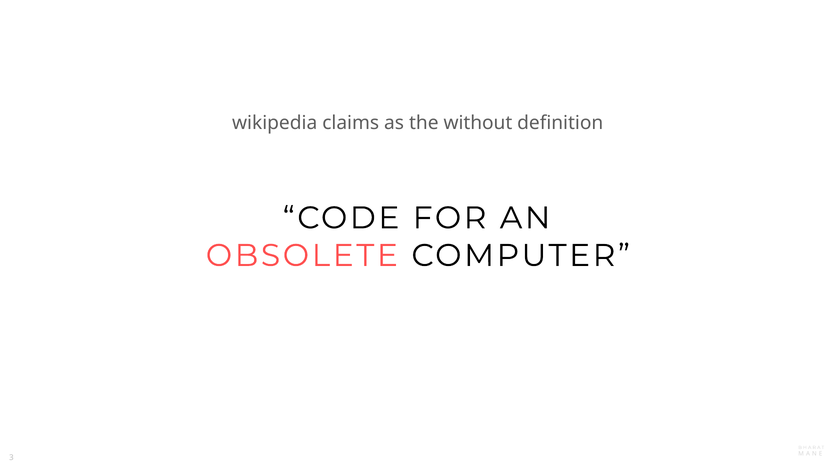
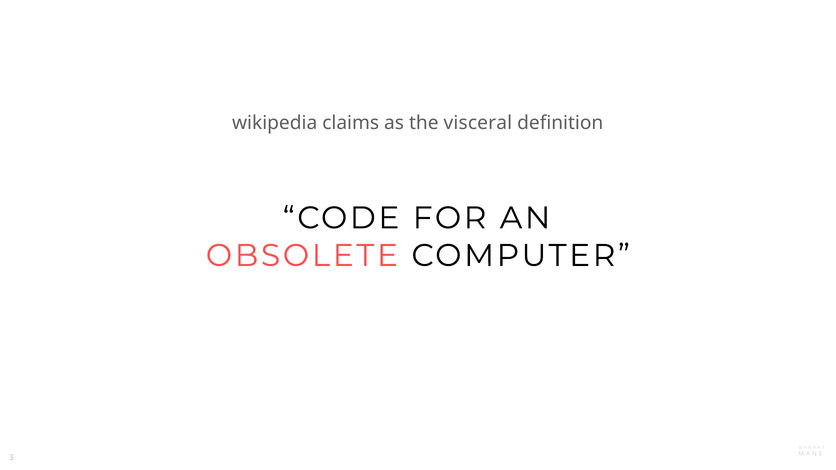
without: without -> visceral
